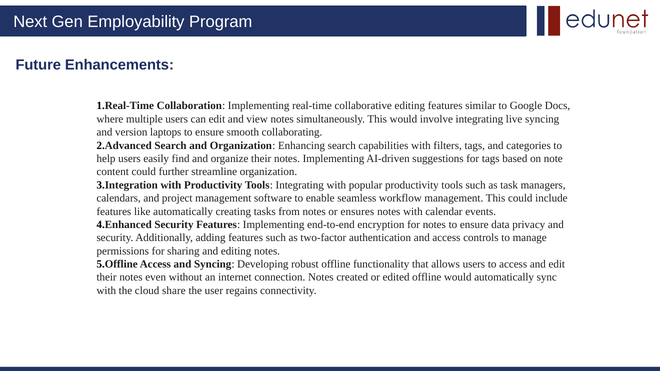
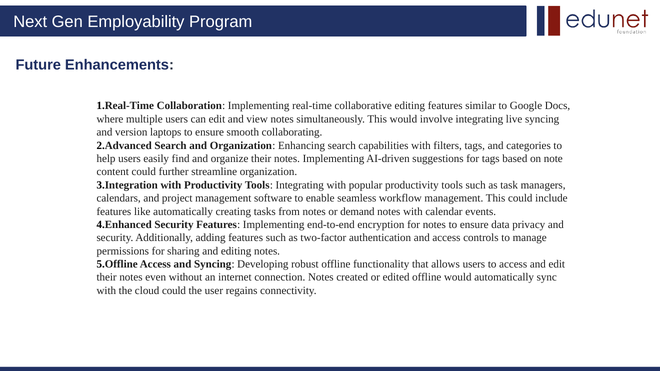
ensures: ensures -> demand
cloud share: share -> could
